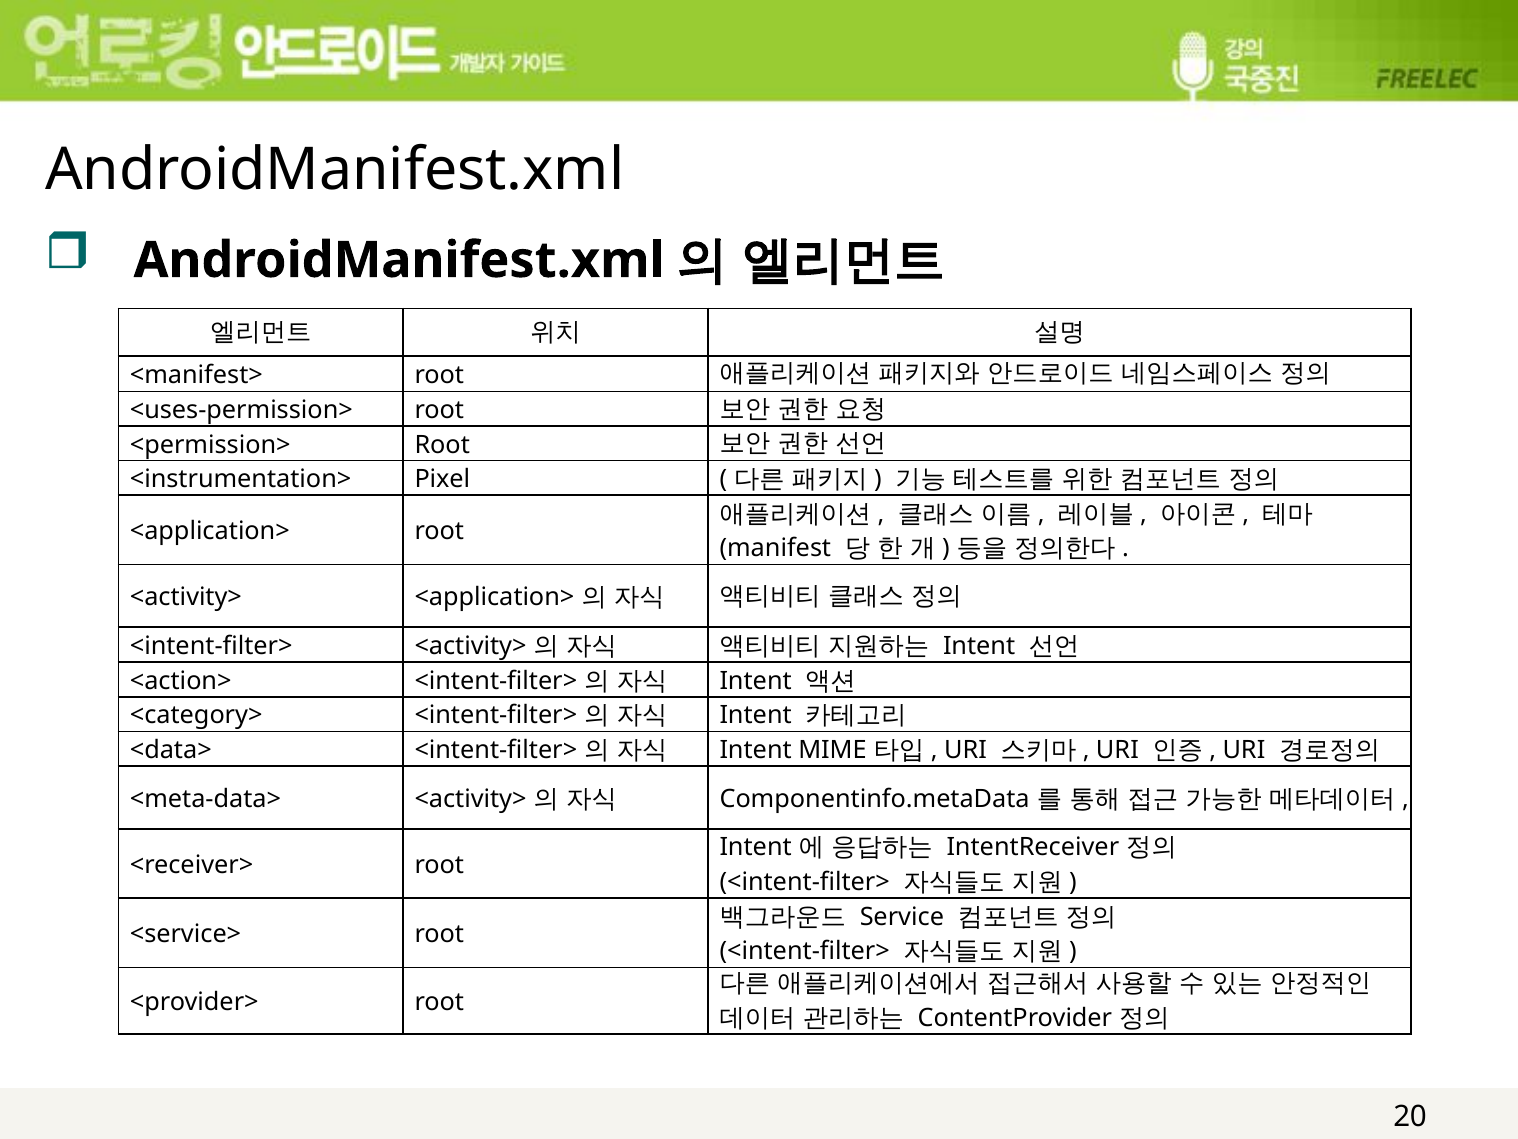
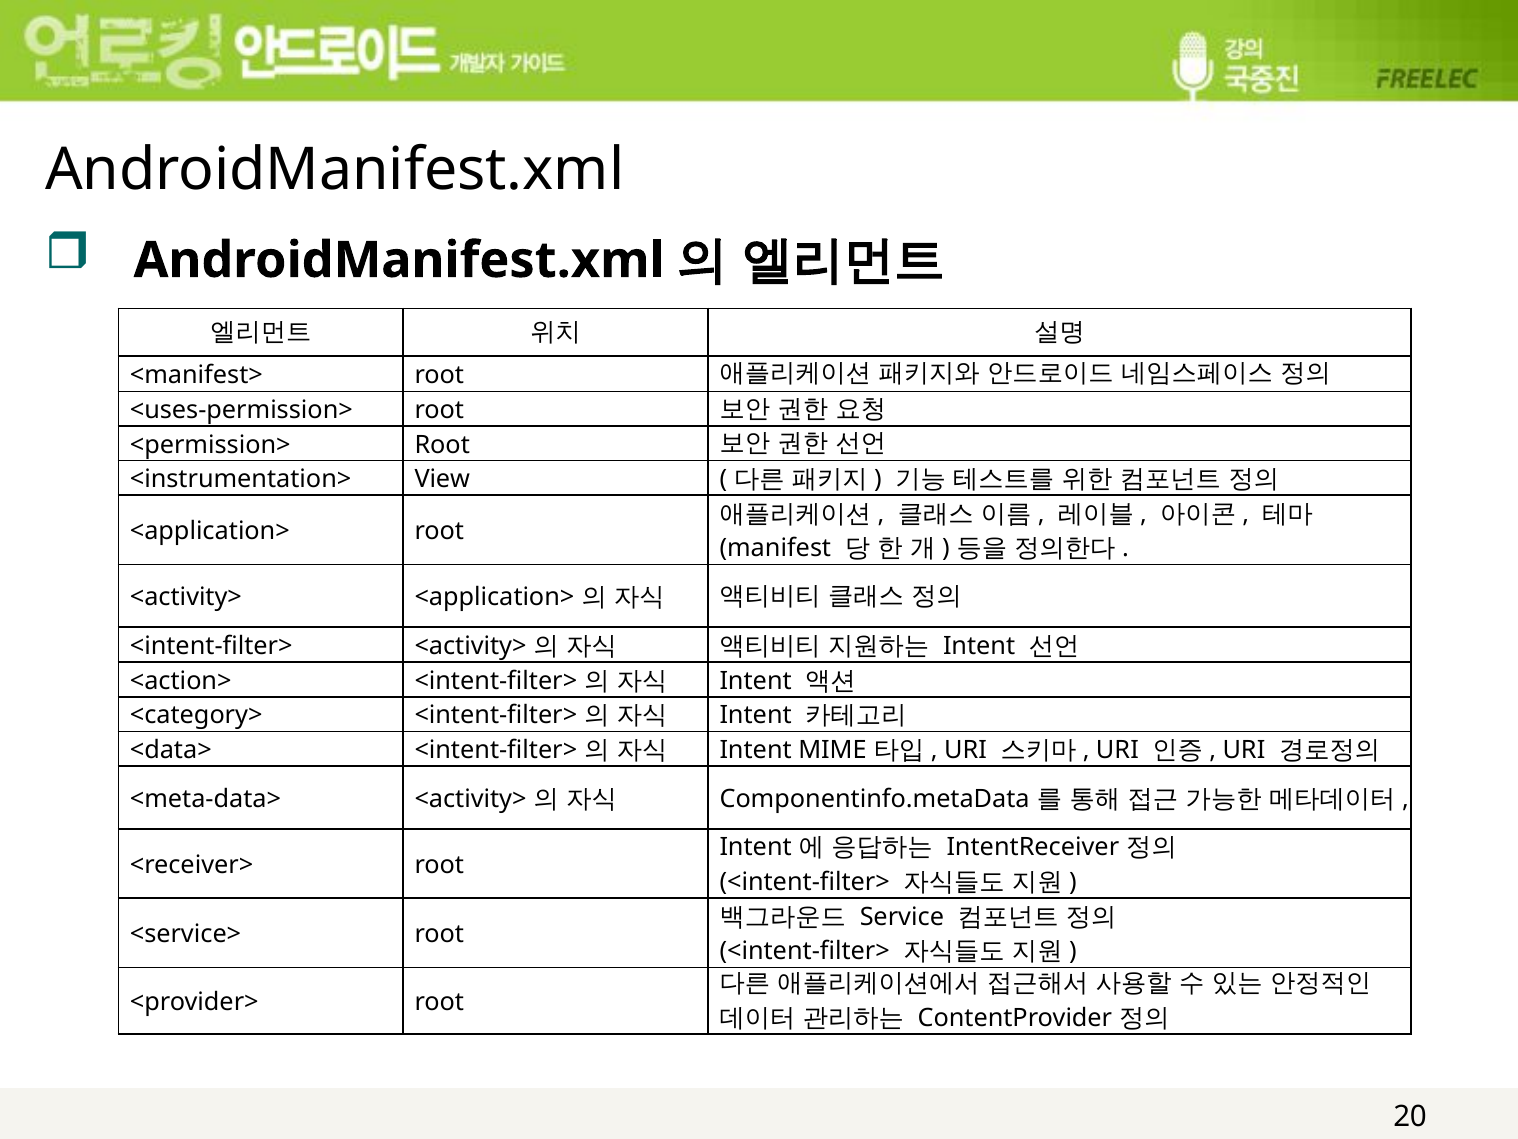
Pixel: Pixel -> View
